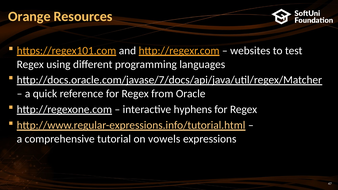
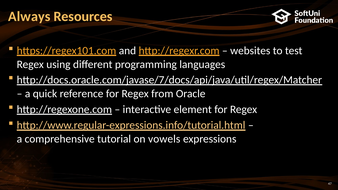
Orange: Orange -> Always
hyphens: hyphens -> element
